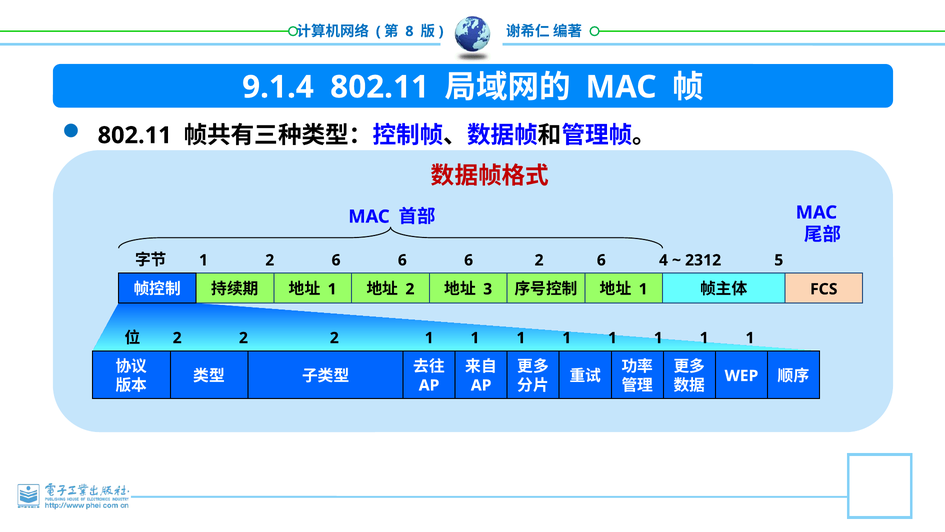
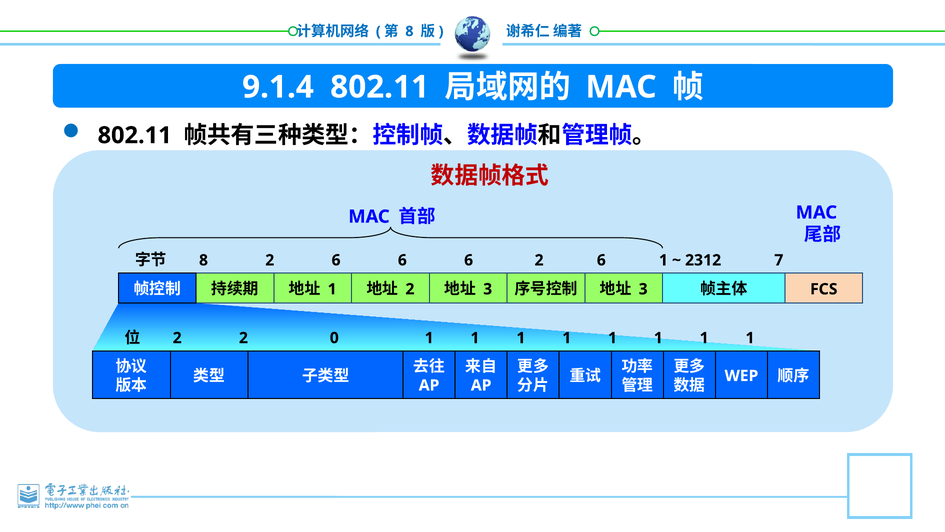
1 at (204, 260): 1 -> 8
6 4: 4 -> 1
5: 5 -> 7
1 at (643, 289): 1 -> 3
2 2 2: 2 -> 0
